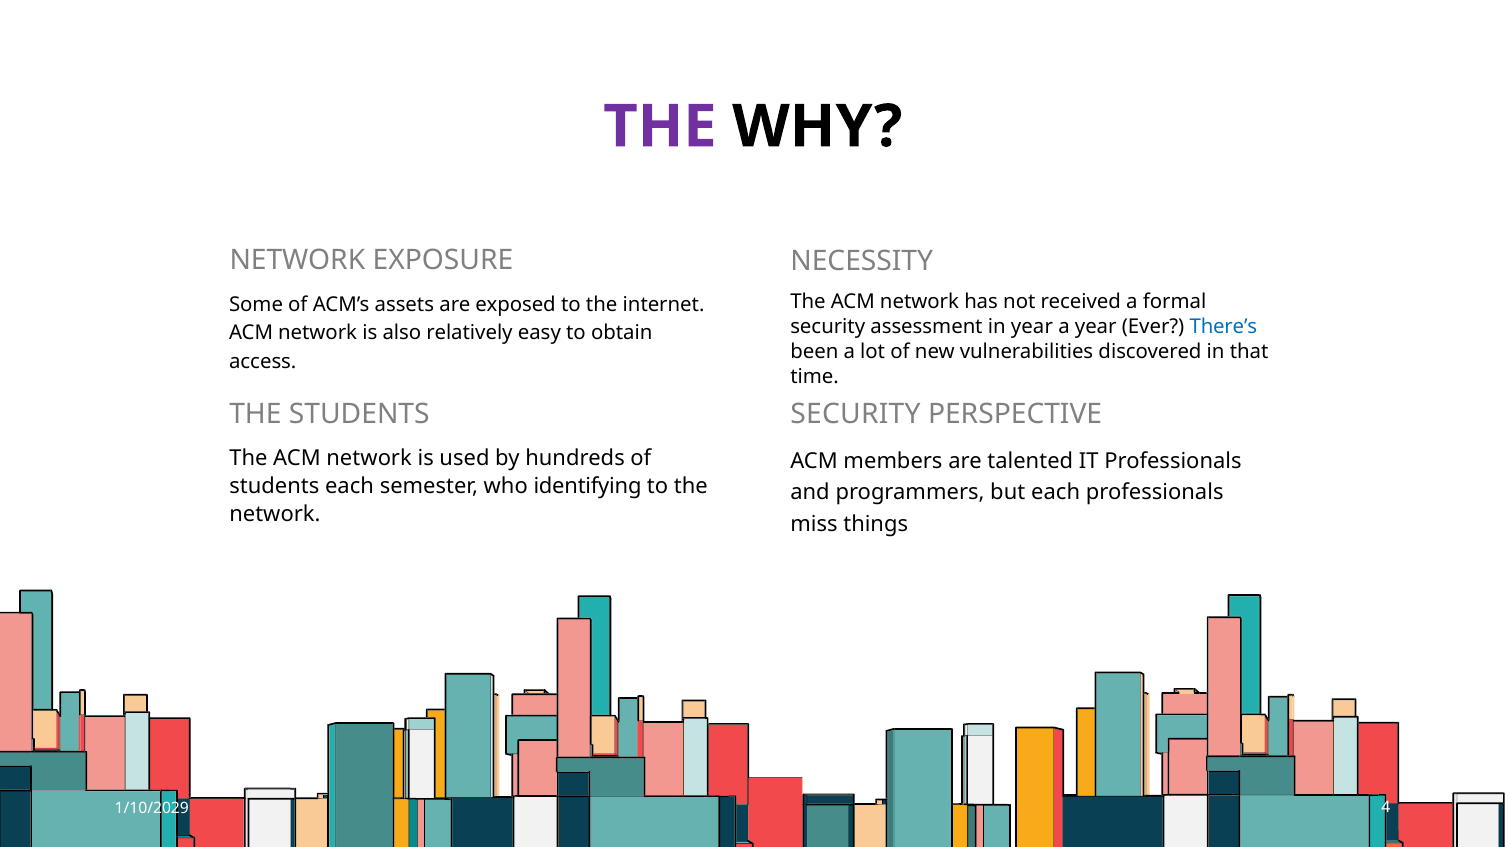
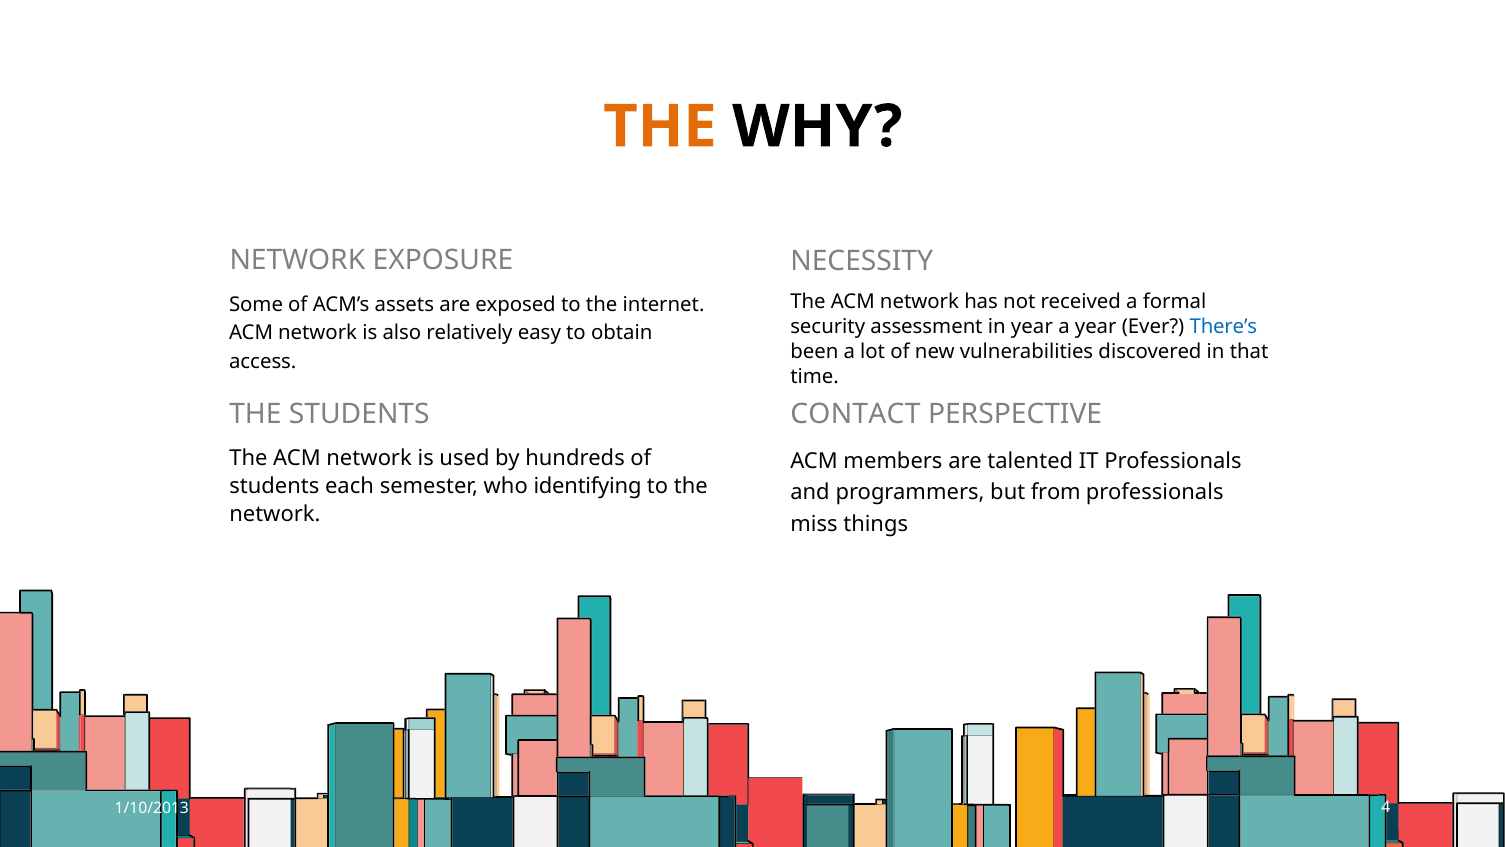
THE at (660, 127) colour: purple -> orange
SECURITY at (855, 414): SECURITY -> CONTACT
but each: each -> from
1/10/2029: 1/10/2029 -> 1/10/2013
